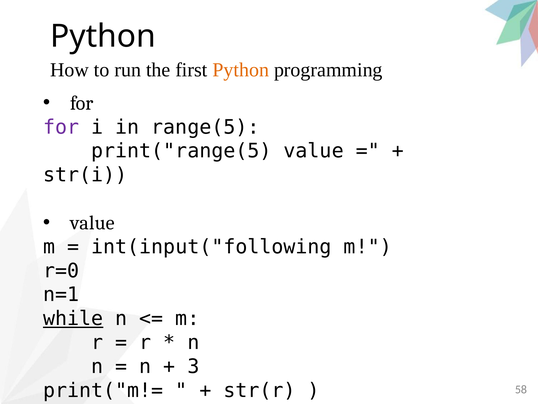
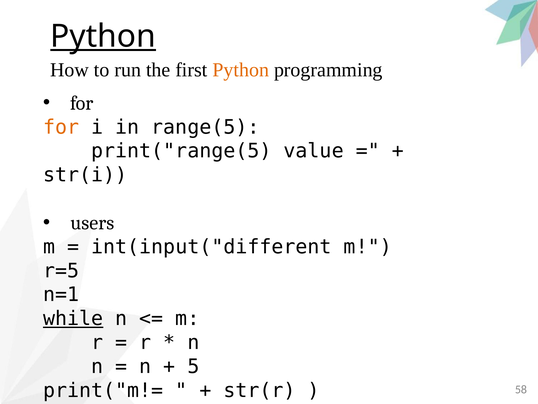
Python at (103, 36) underline: none -> present
for at (61, 127) colour: purple -> orange
value at (92, 223): value -> users
int(input("following: int(input("following -> int(input("different
r=0: r=0 -> r=5
3: 3 -> 5
